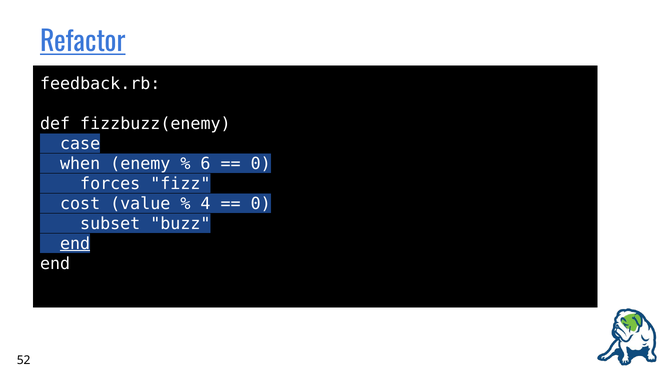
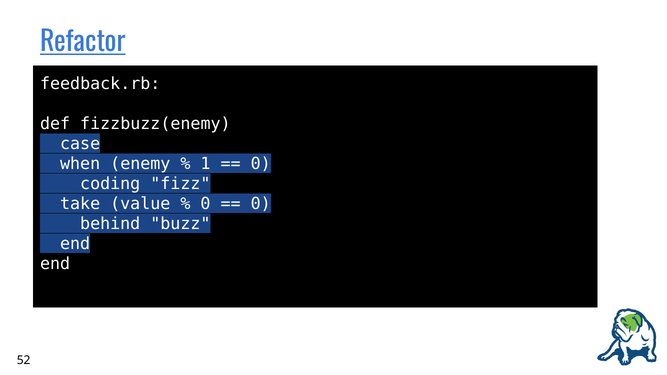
6: 6 -> 1
forces: forces -> coding
cost: cost -> take
4 at (205, 204): 4 -> 0
subset: subset -> behind
end at (75, 244) underline: present -> none
